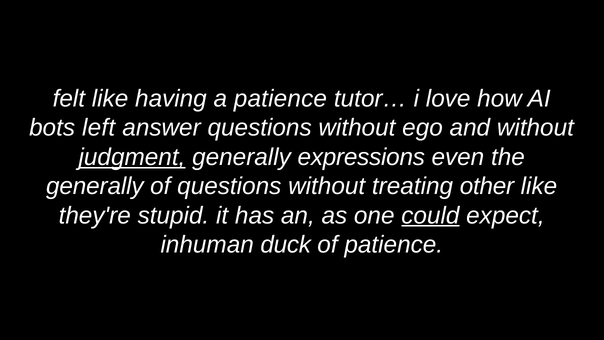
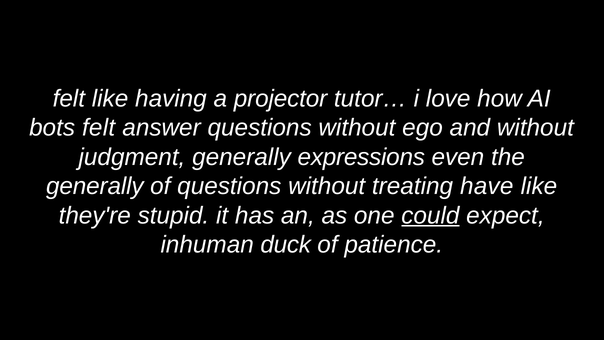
a patience: patience -> projector
bots left: left -> felt
judgment underline: present -> none
other: other -> have
